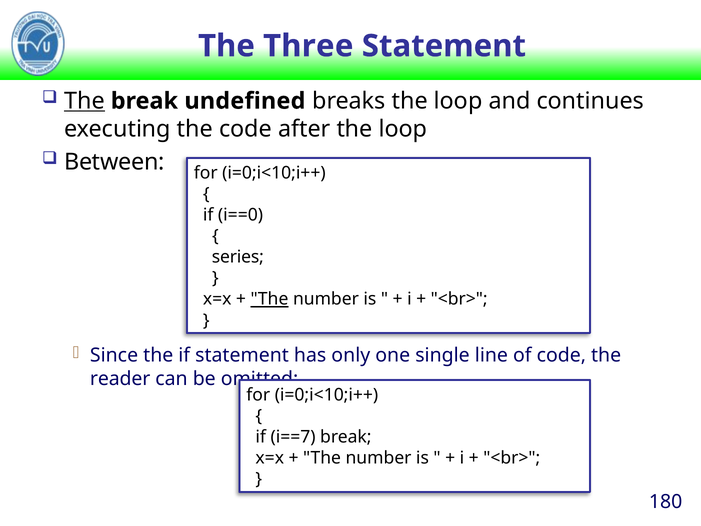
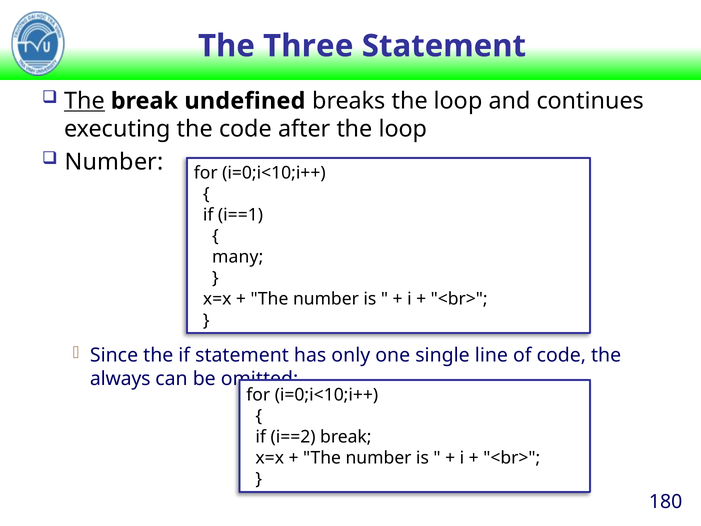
Between at (114, 162): Between -> Number
i==0: i==0 -> i==1
series: series -> many
The at (269, 299) underline: present -> none
reader: reader -> always
i==7: i==7 -> i==2
